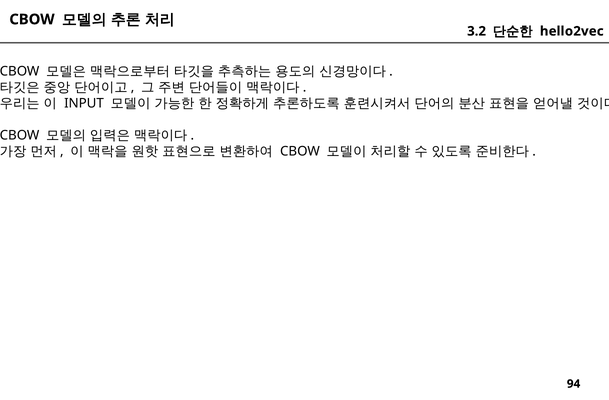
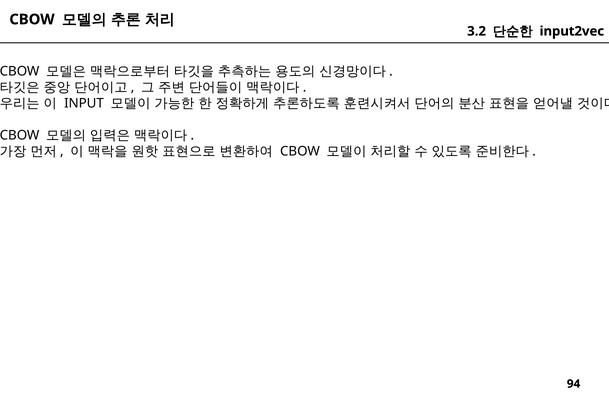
hello2vec: hello2vec -> input2vec
